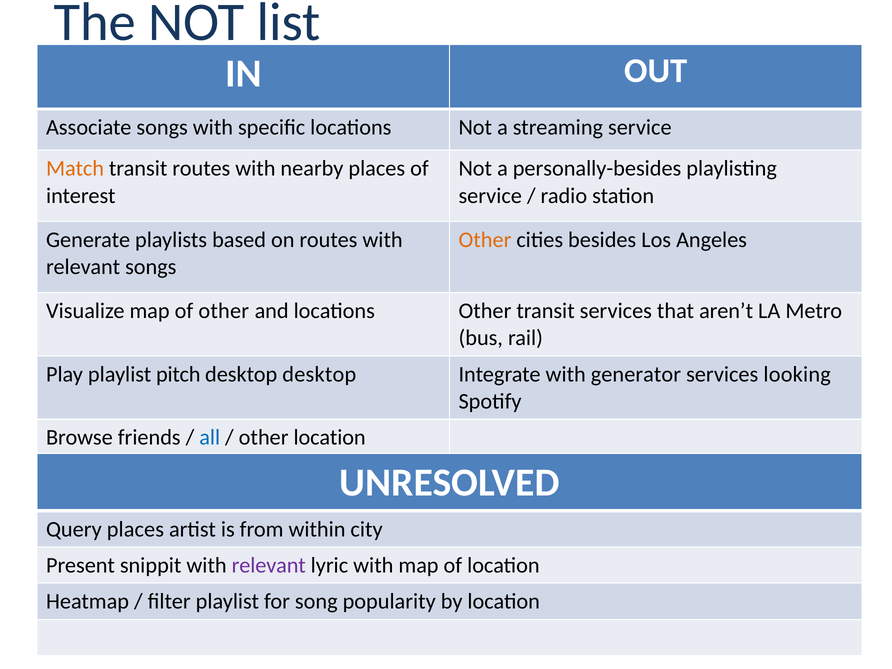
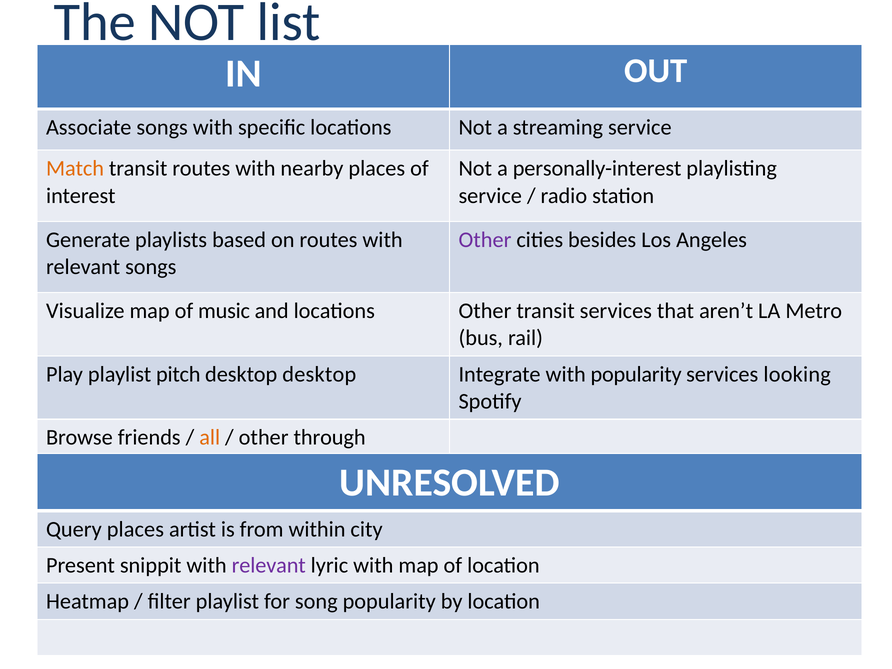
personally-besides: personally-besides -> personally-interest
Other at (485, 240) colour: orange -> purple
of other: other -> music
with generator: generator -> popularity
all colour: blue -> orange
other location: location -> through
